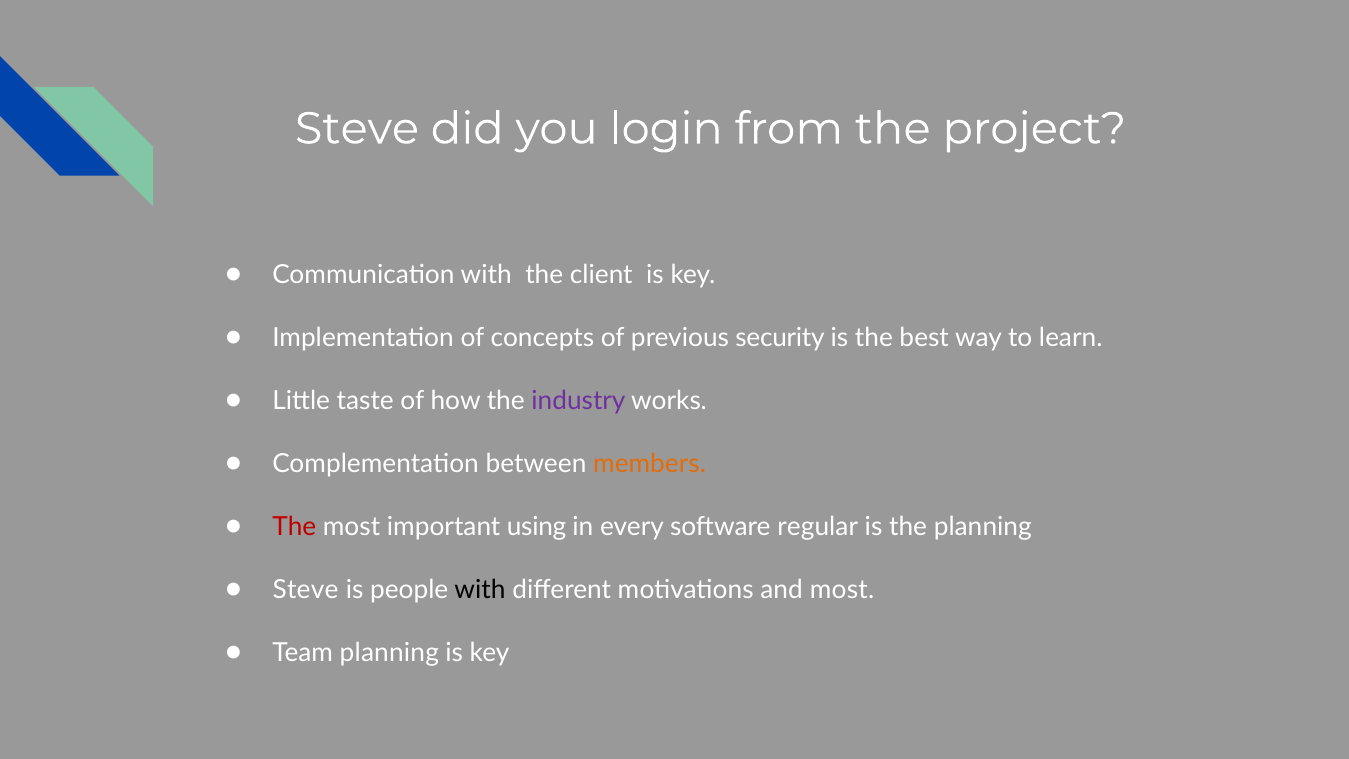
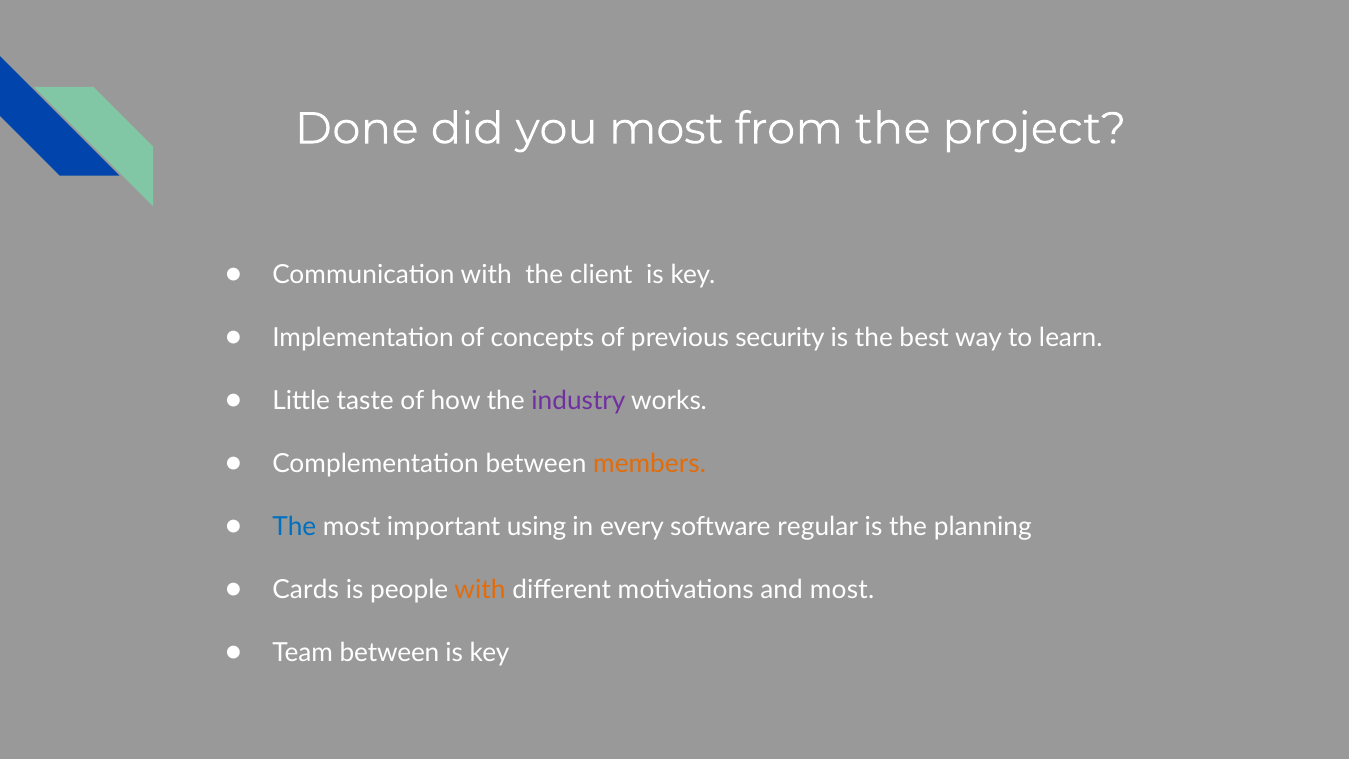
Steve at (357, 129): Steve -> Done
you login: login -> most
The at (294, 527) colour: red -> blue
Steve at (306, 590): Steve -> Cards
with at (480, 590) colour: black -> orange
Team planning: planning -> between
